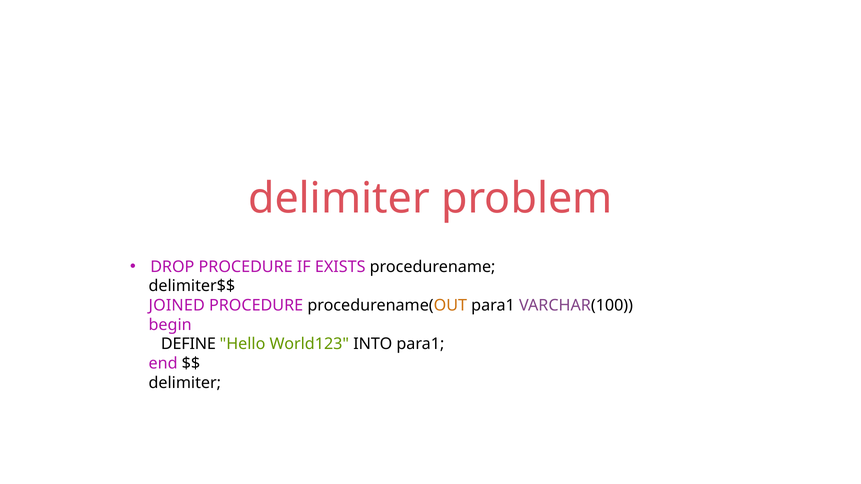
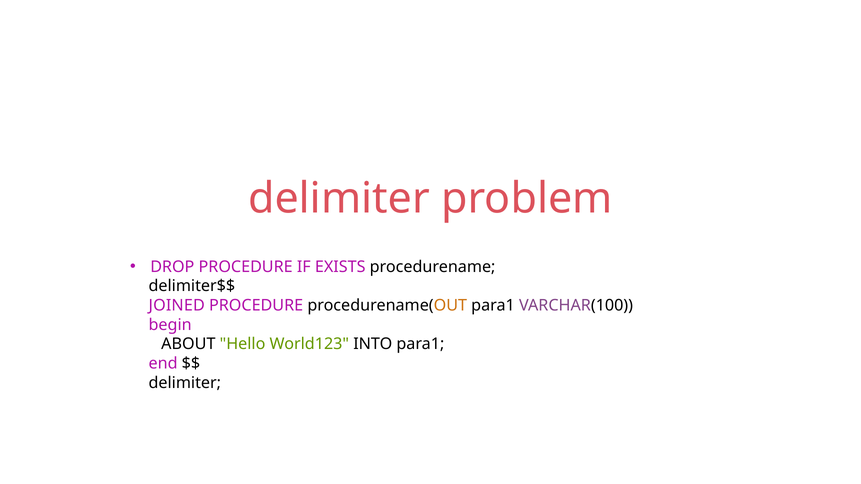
DEFINE: DEFINE -> ABOUT
